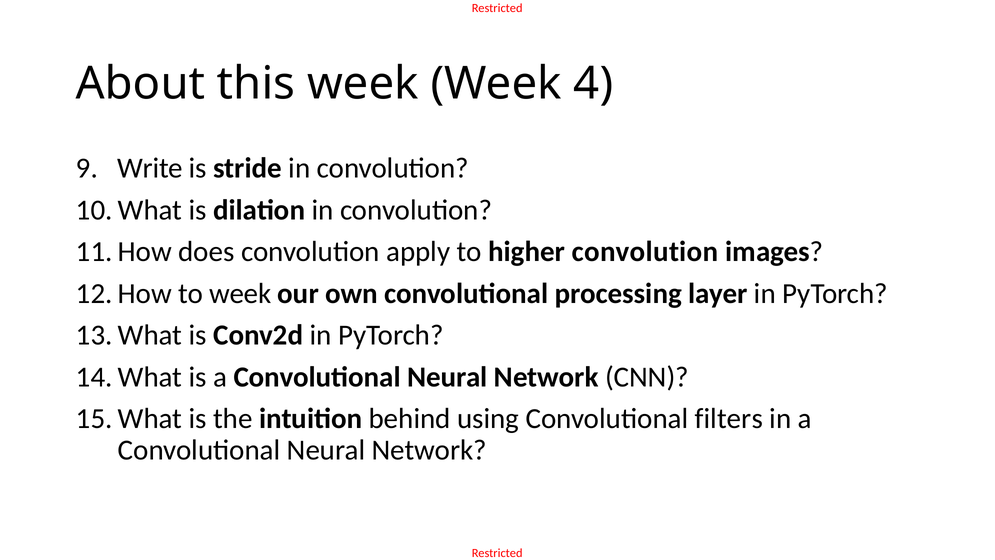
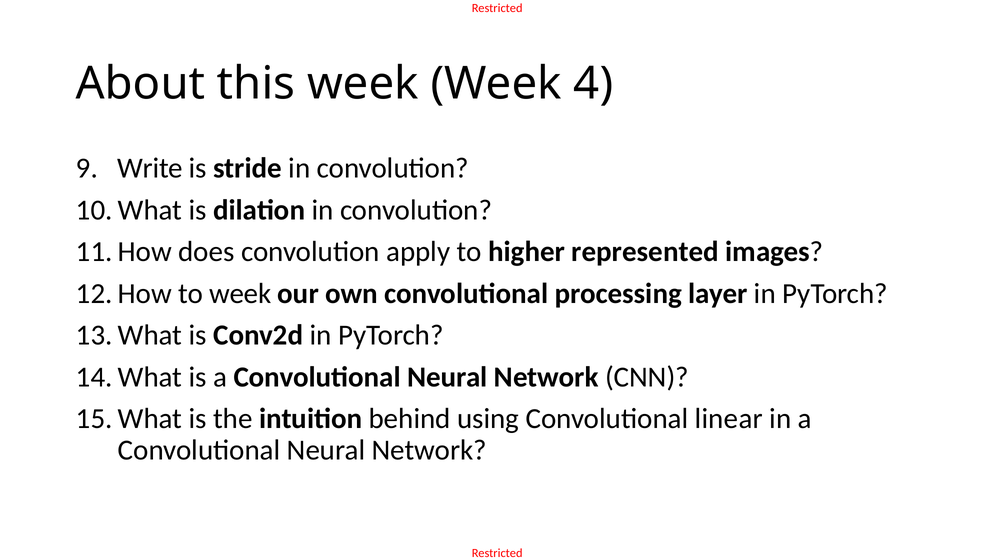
higher convolution: convolution -> represented
filters: filters -> linear
